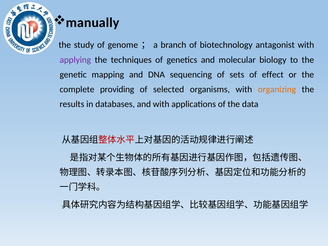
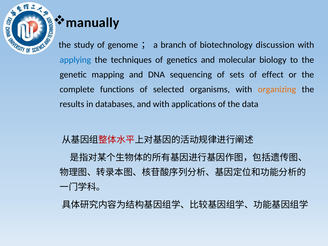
antagonist: antagonist -> discussion
applying colour: purple -> blue
providing: providing -> functions
